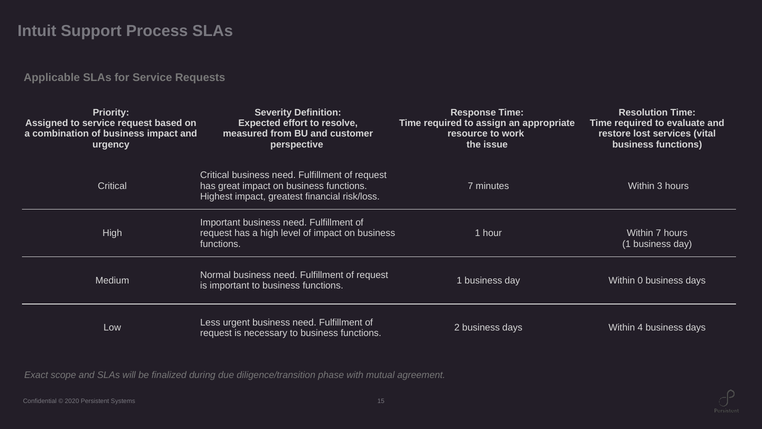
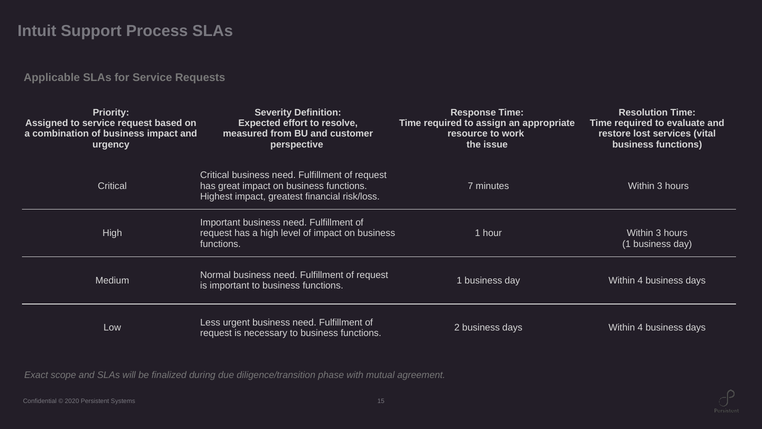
hour Within 7: 7 -> 3
day Within 0: 0 -> 4
